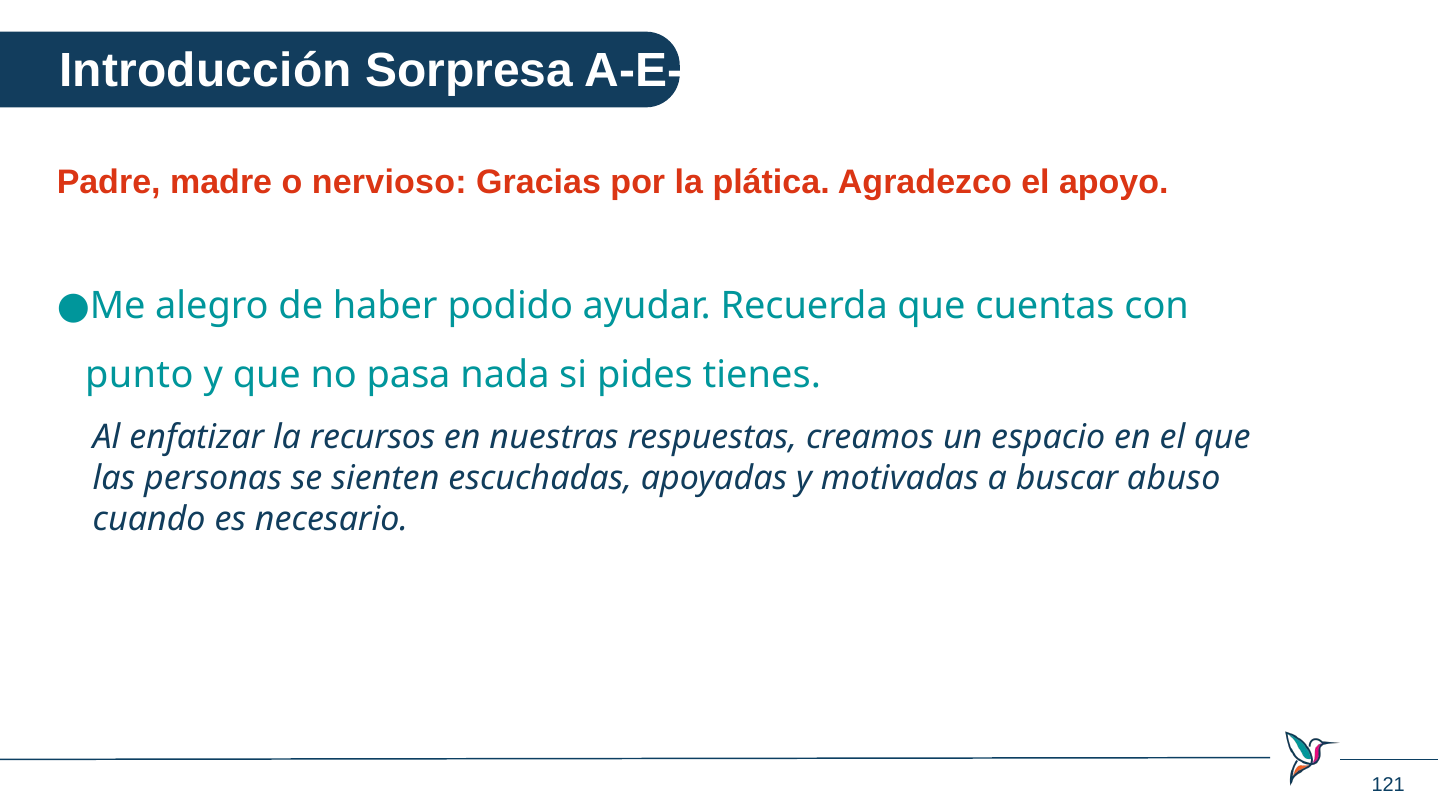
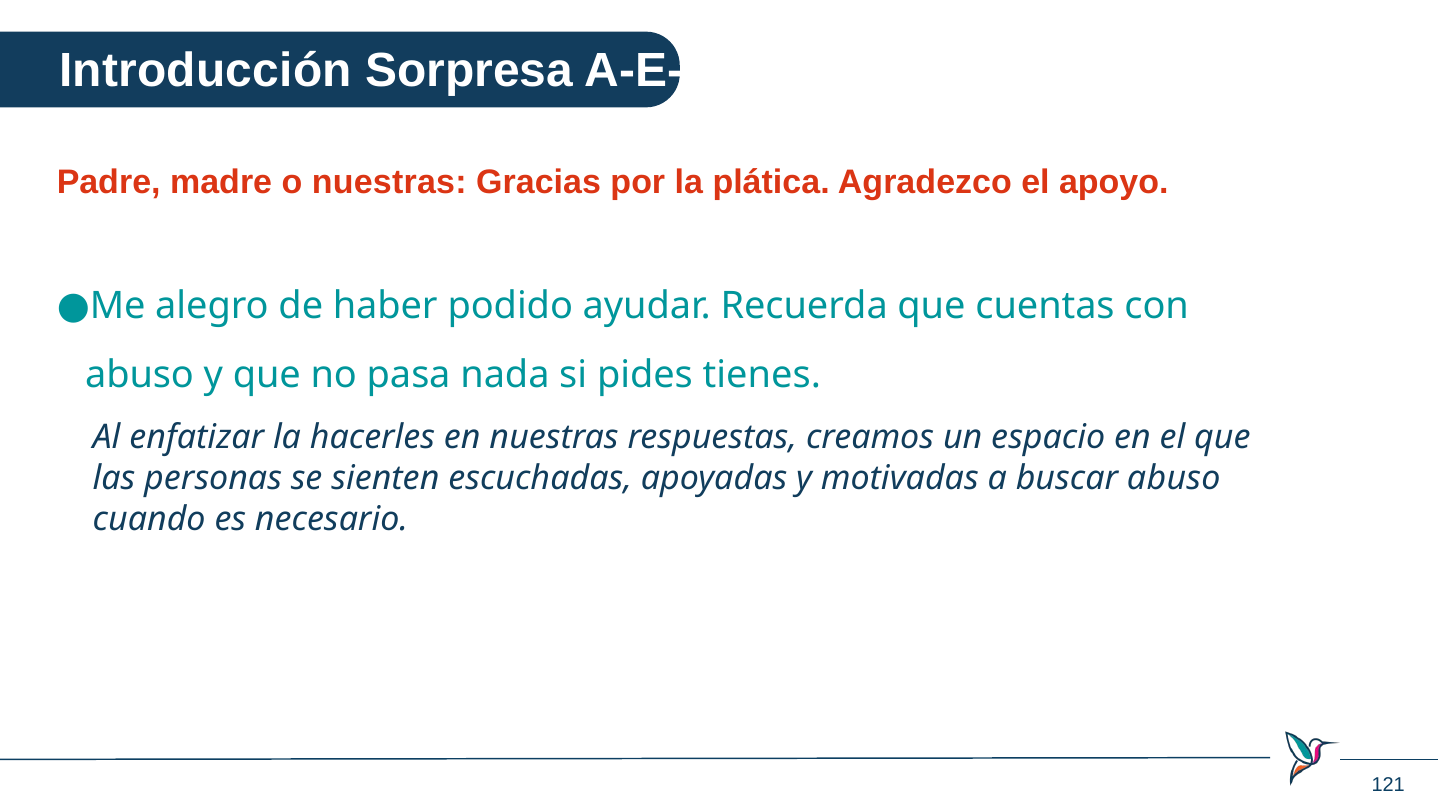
o nervioso: nervioso -> nuestras
punto at (139, 375): punto -> abuso
recursos: recursos -> hacerles
